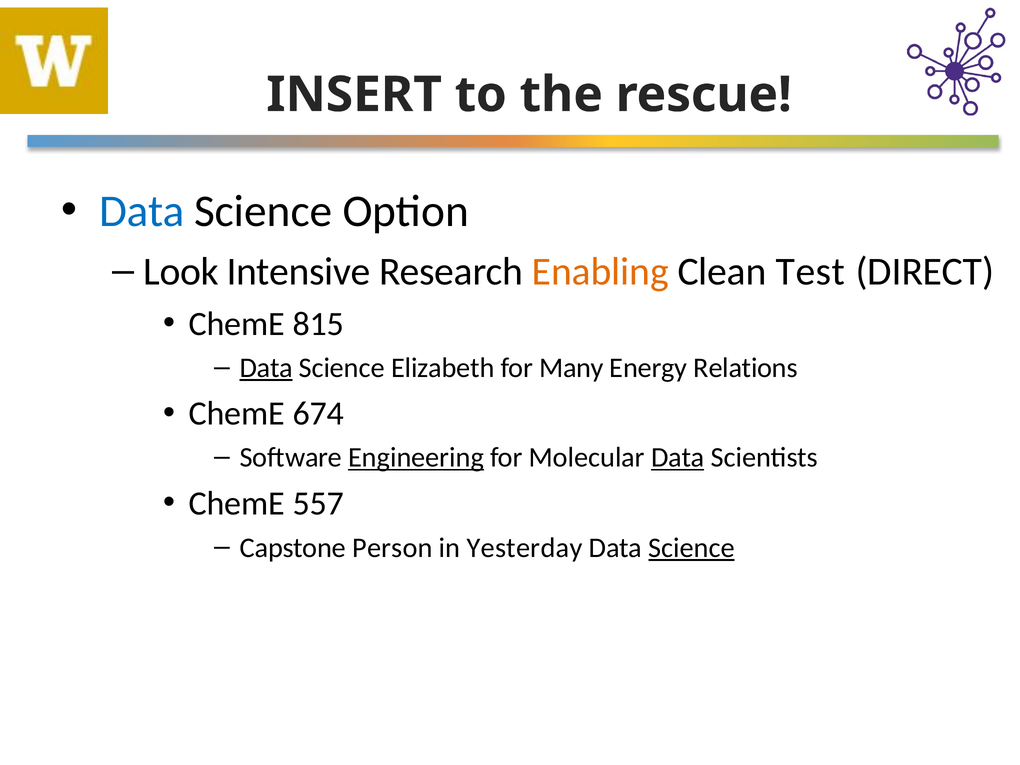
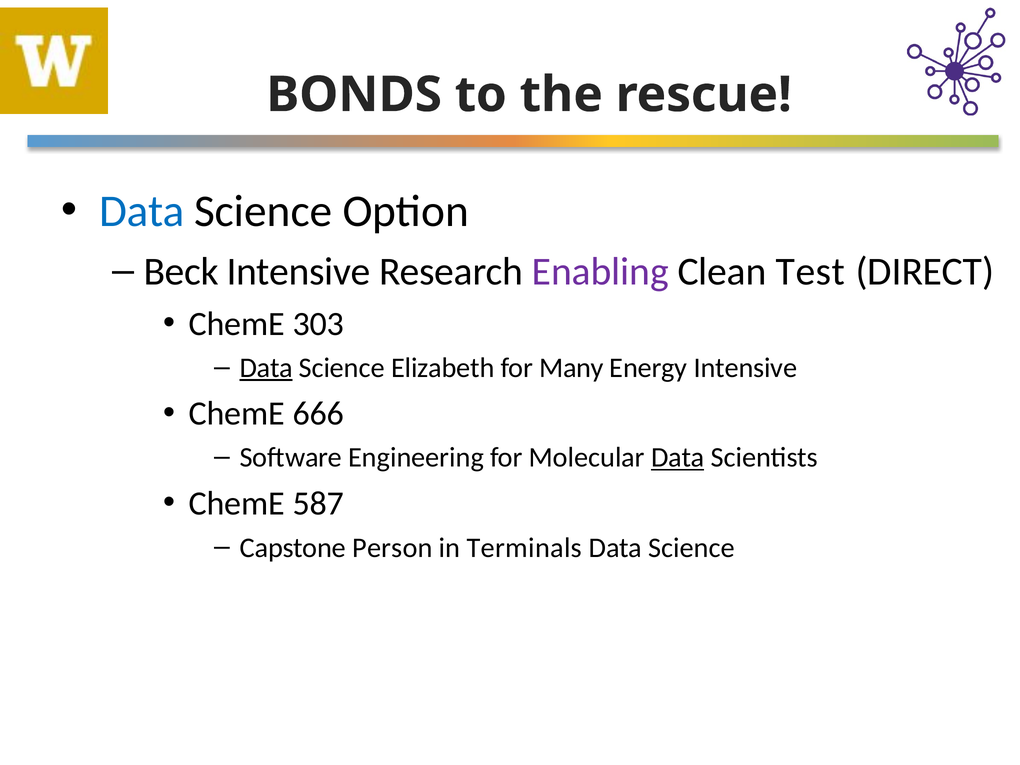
INSERT: INSERT -> BONDS
Look: Look -> Beck
Enabling colour: orange -> purple
815: 815 -> 303
Energy Relations: Relations -> Intensive
674: 674 -> 666
Engineering underline: present -> none
557: 557 -> 587
Yesterday: Yesterday -> Terminals
Science at (692, 548) underline: present -> none
